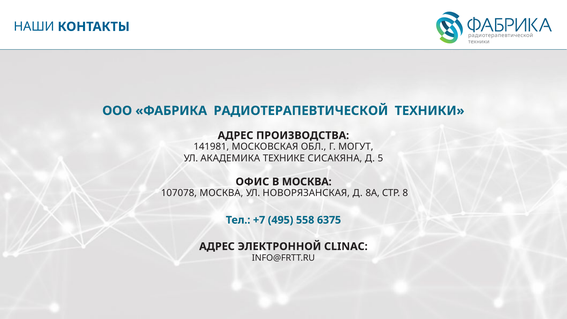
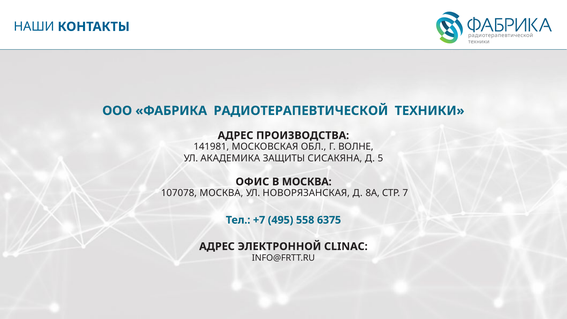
МОГУТ: МОГУТ -> ВОЛНЕ
ТЕХНИКЕ: ТЕХНИКЕ -> ЗАЩИТЫ
8: 8 -> 7
